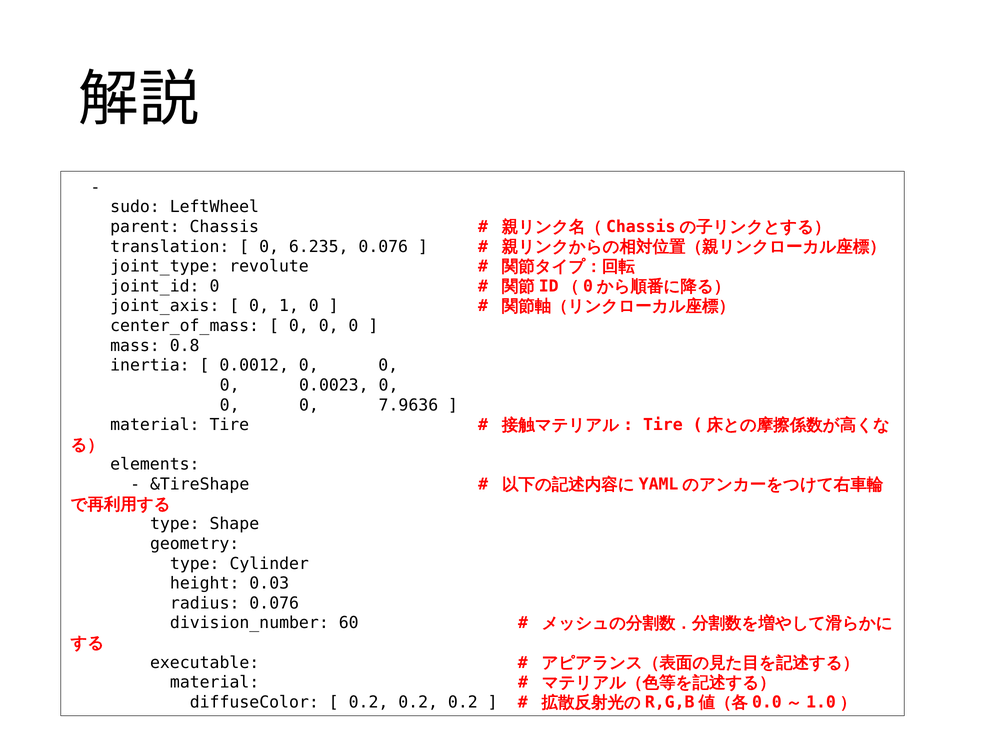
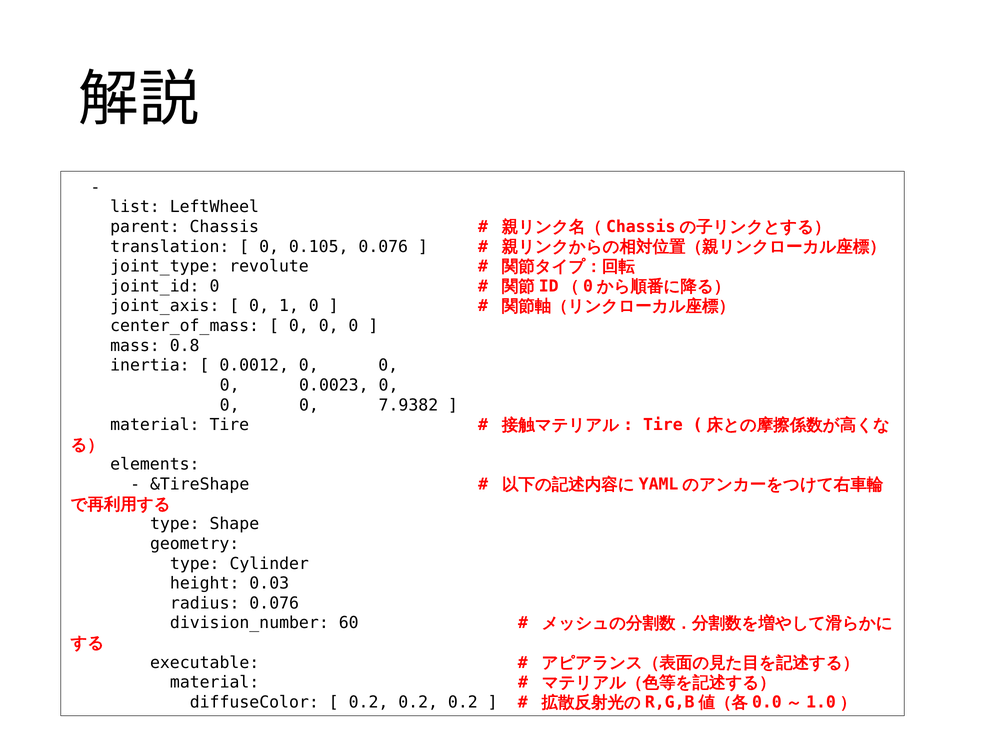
sudo: sudo -> list
6.235: 6.235 -> 0.105
7.9636: 7.9636 -> 7.9382
